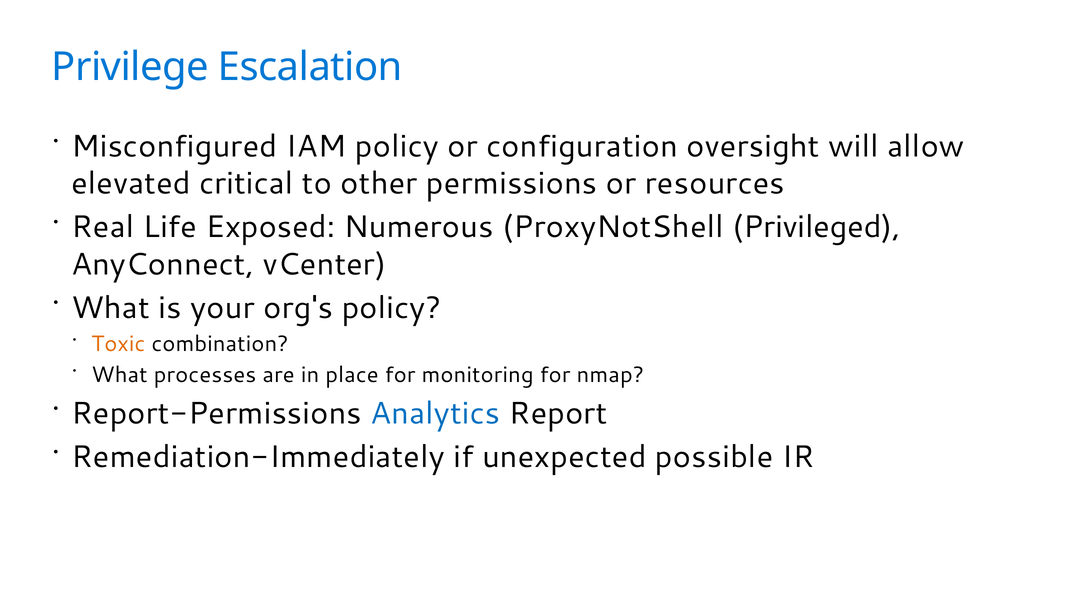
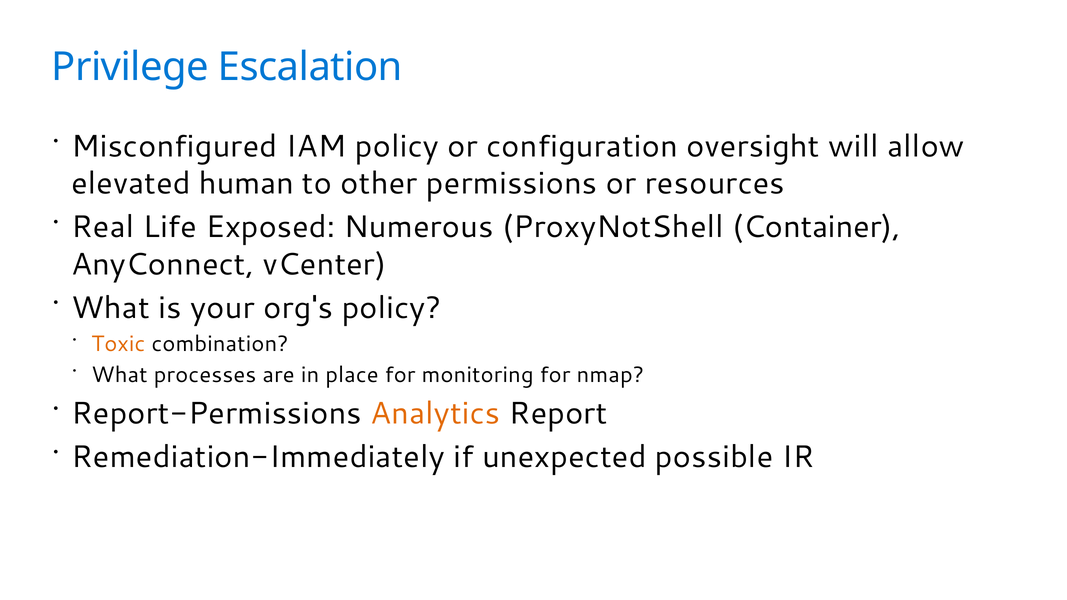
critical: critical -> human
Privileged: Privileged -> Container
Analytics colour: blue -> orange
